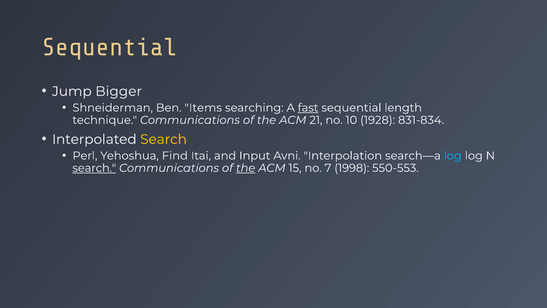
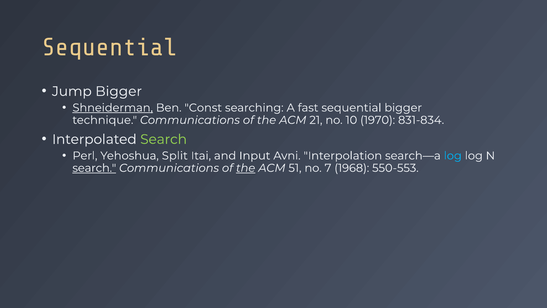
Shneiderman underline: none -> present
Items: Items -> Const
fast underline: present -> none
sequential length: length -> bigger
1928: 1928 -> 1970
Search at (164, 139) colour: yellow -> light green
Find: Find -> Split
15: 15 -> 51
1998: 1998 -> 1968
